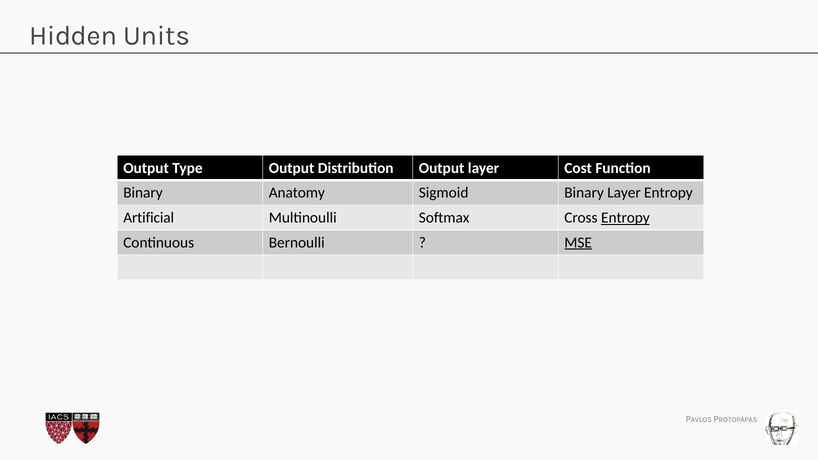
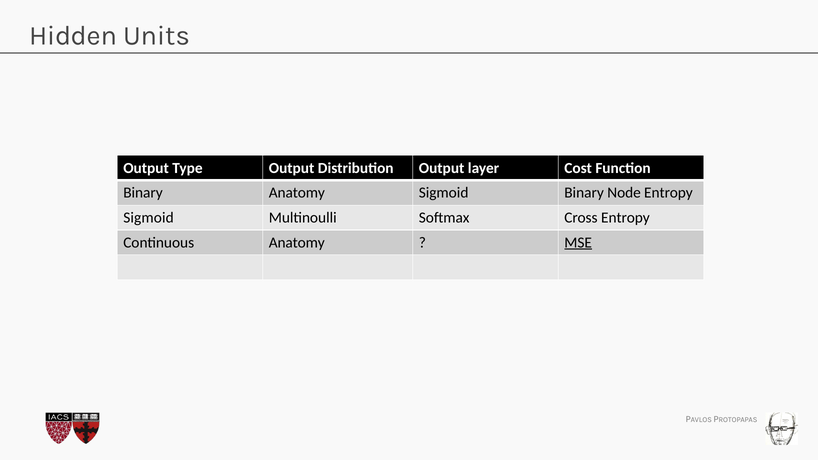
Binary Layer: Layer -> Node
Artificial at (149, 218): Artificial -> Sigmoid
Entropy at (625, 218) underline: present -> none
Continuous Bernoulli: Bernoulli -> Anatomy
